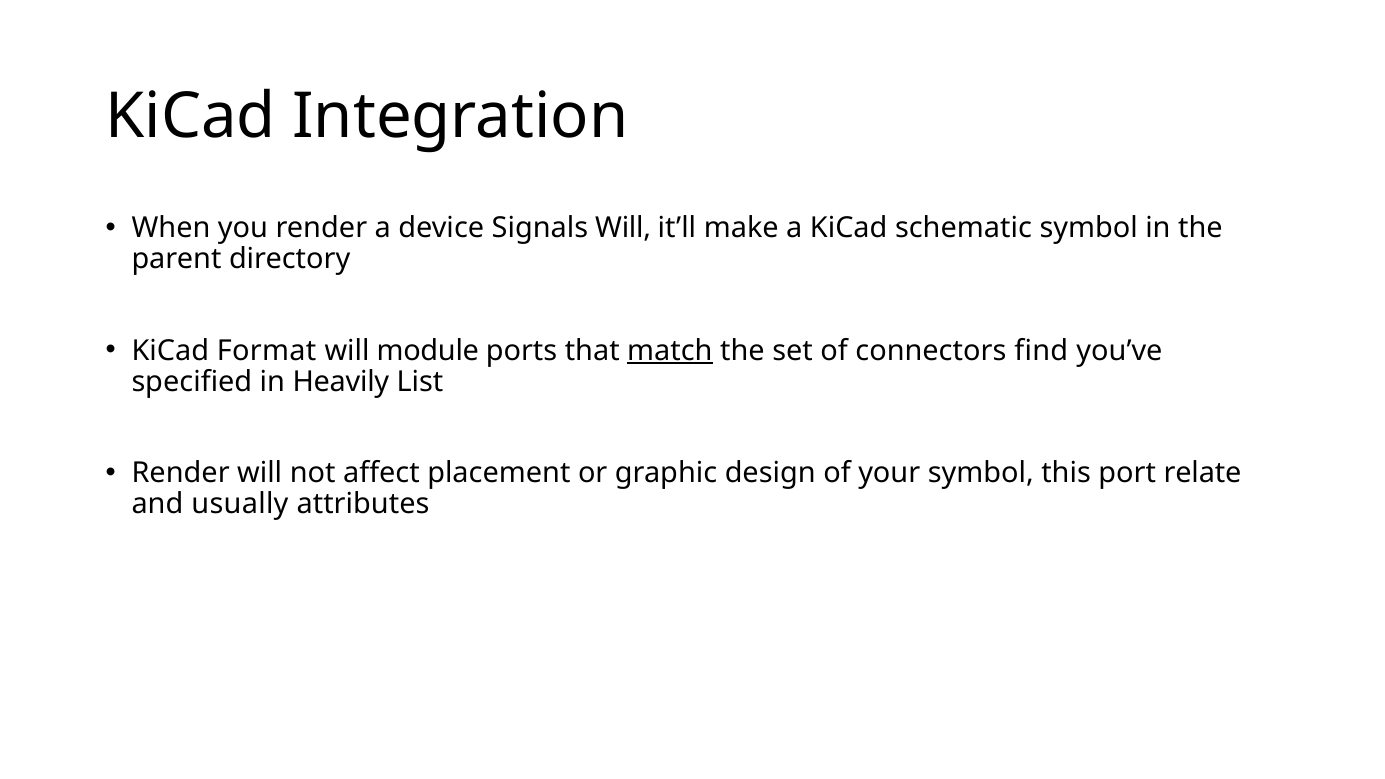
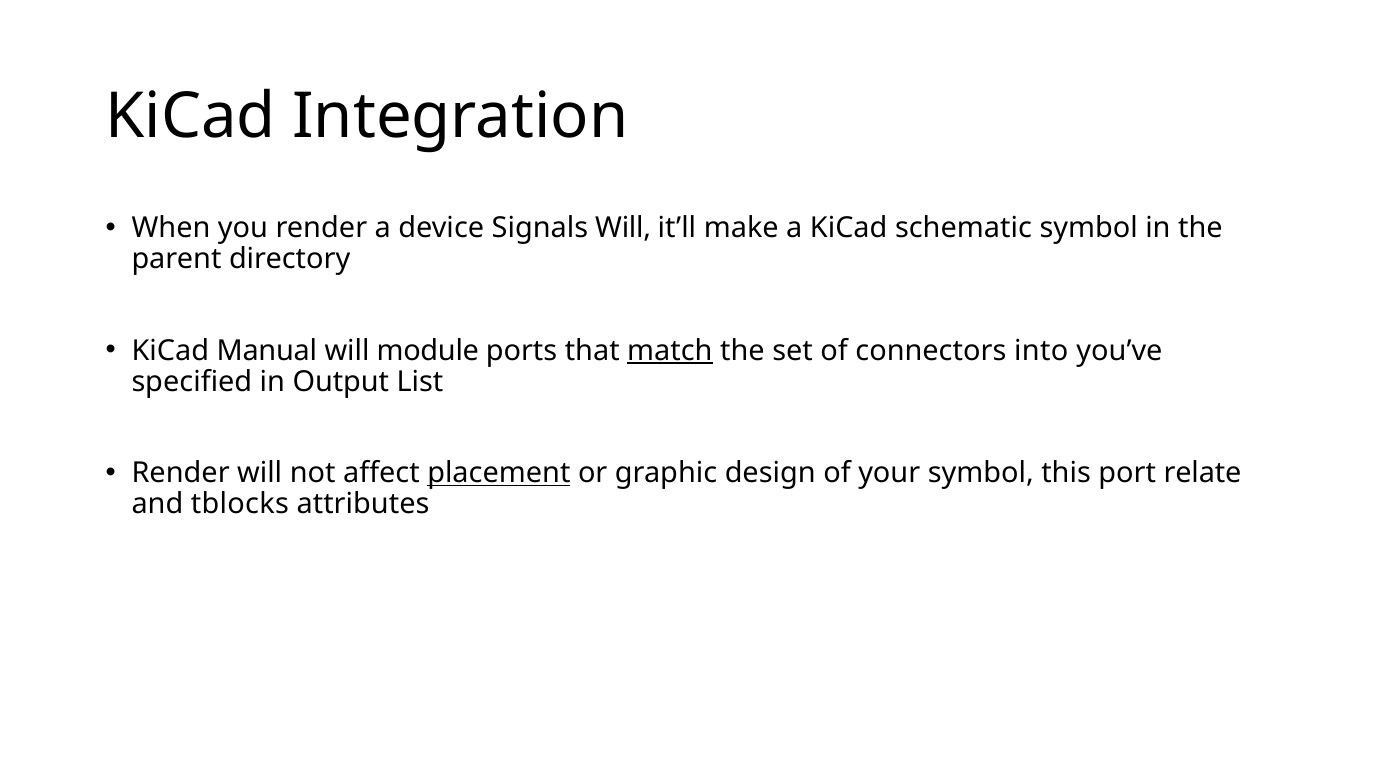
Format: Format -> Manual
find: find -> into
Heavily: Heavily -> Output
placement underline: none -> present
usually: usually -> tblocks
